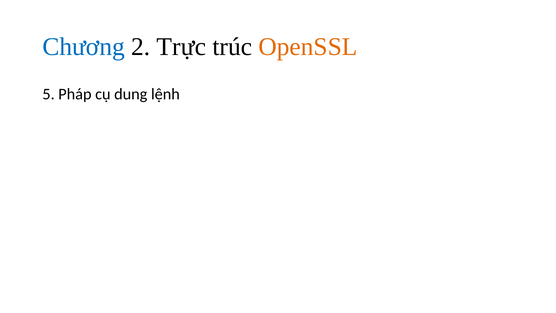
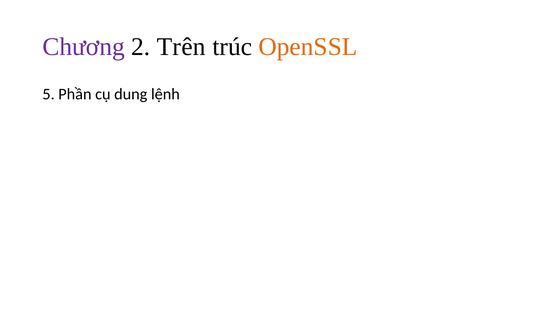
Chương colour: blue -> purple
Trực: Trực -> Trên
Pháp: Pháp -> Phần
